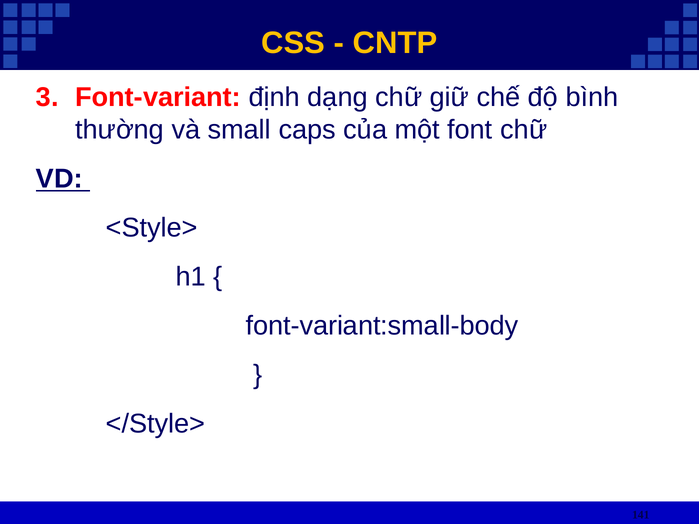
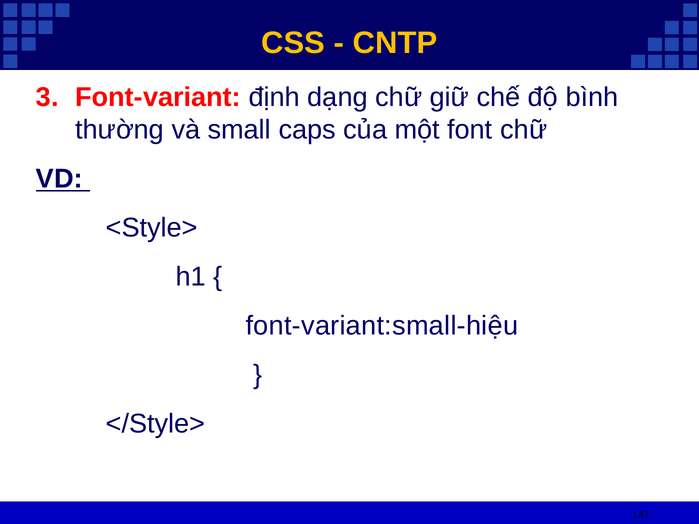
font-variant:small-body: font-variant:small-body -> font-variant:small-hiệu
